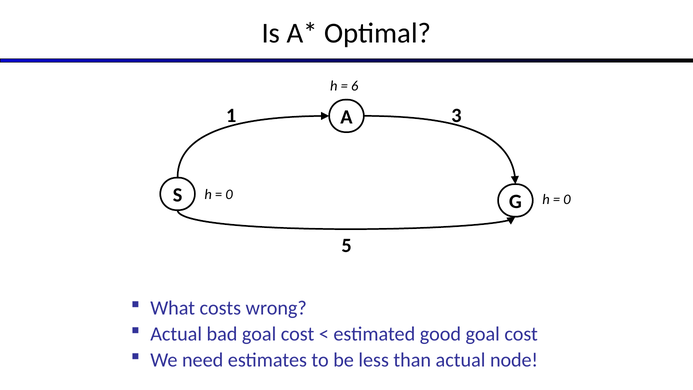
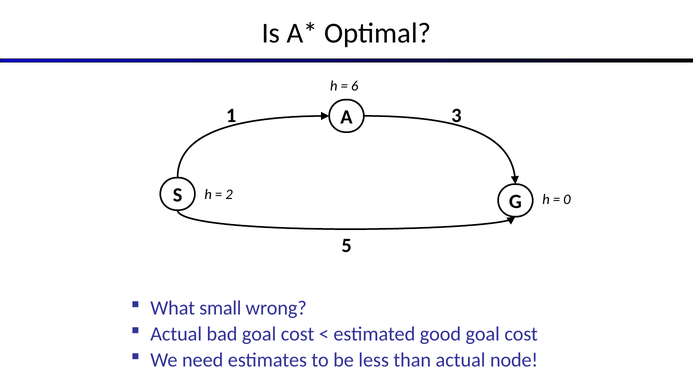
0 at (229, 194): 0 -> 2
costs: costs -> small
